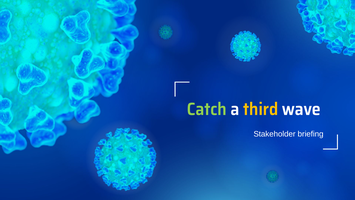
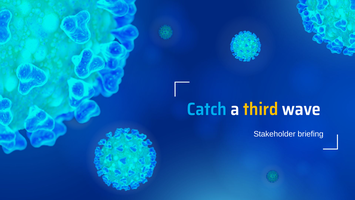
Catch colour: light green -> light blue
